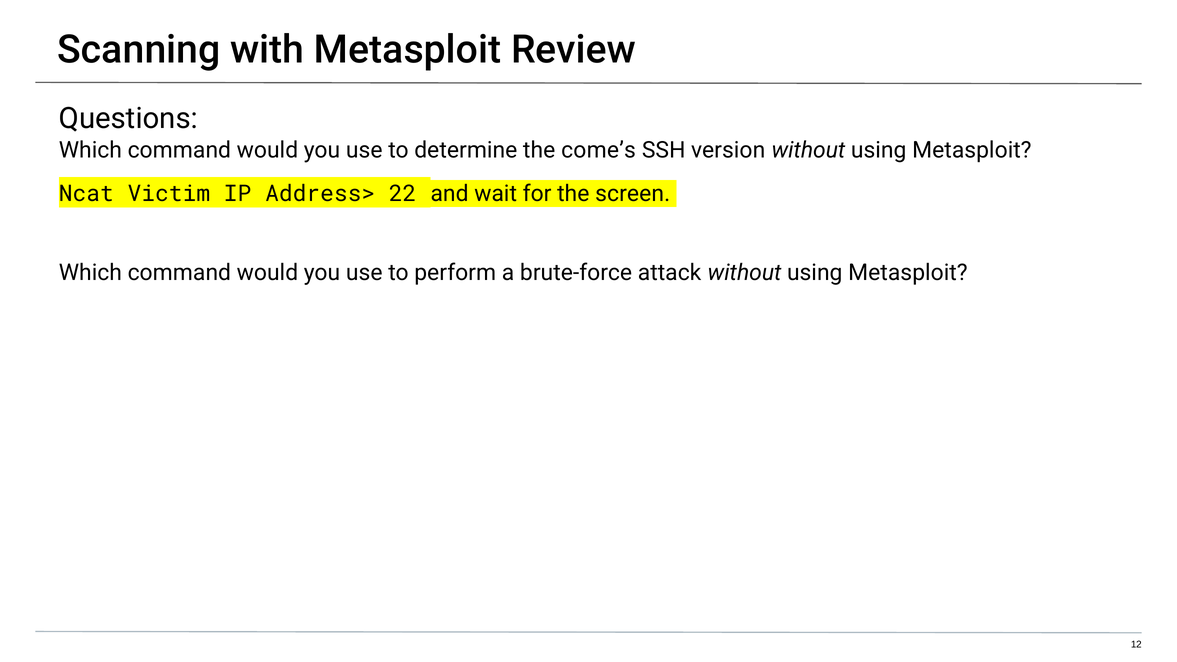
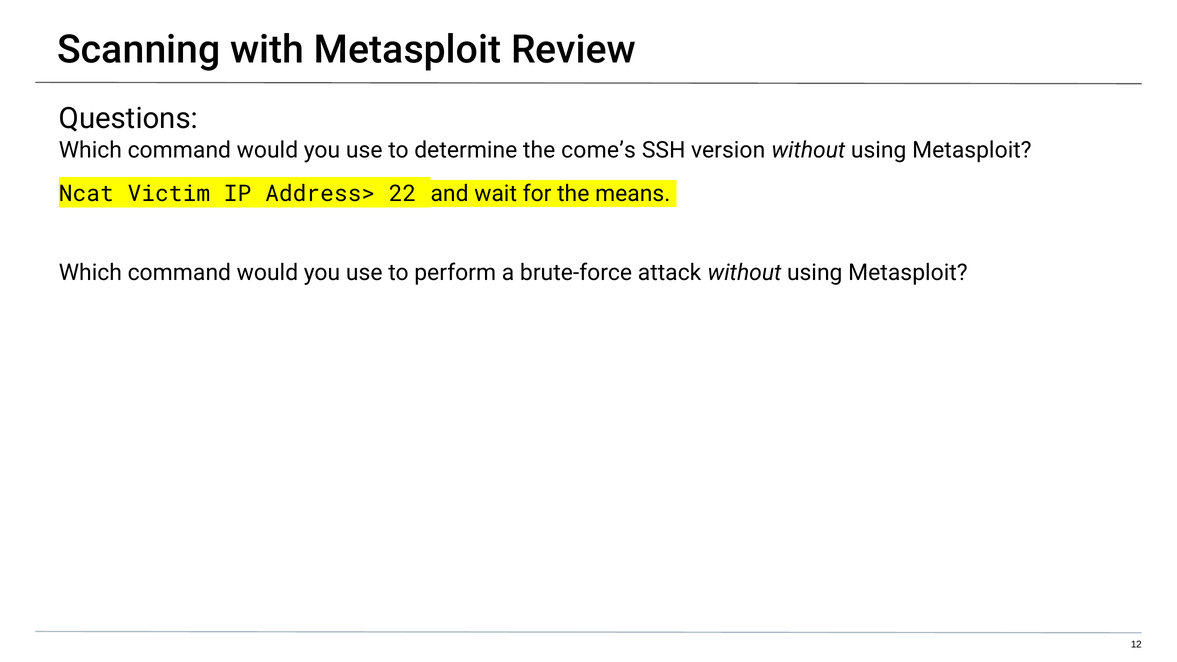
screen: screen -> means
